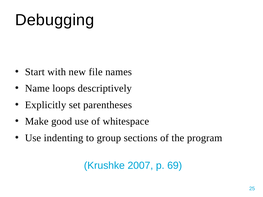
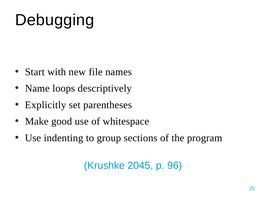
2007: 2007 -> 2045
69: 69 -> 96
